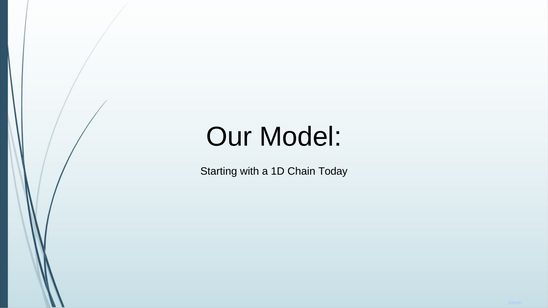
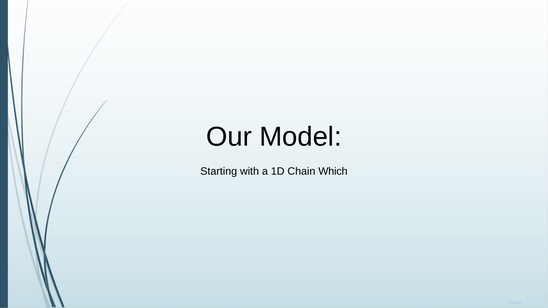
Today: Today -> Which
